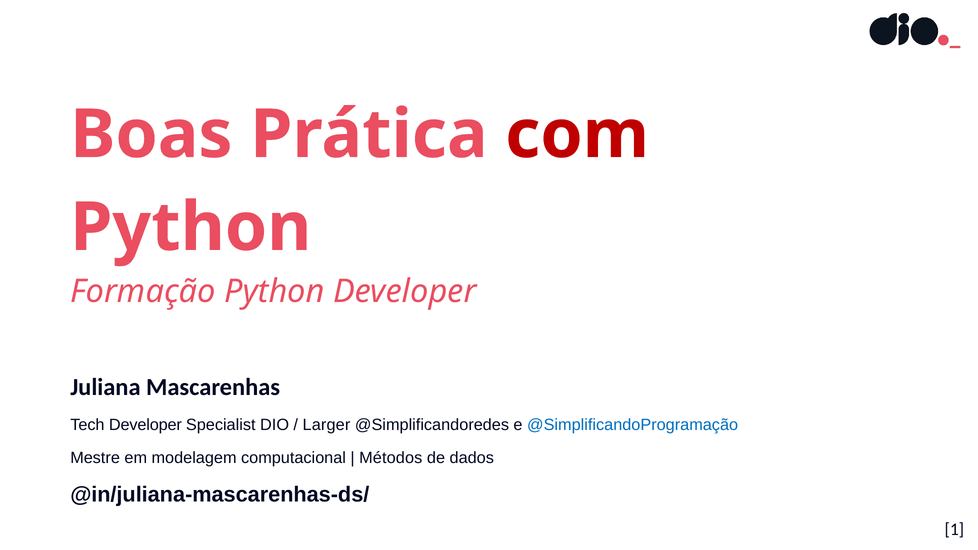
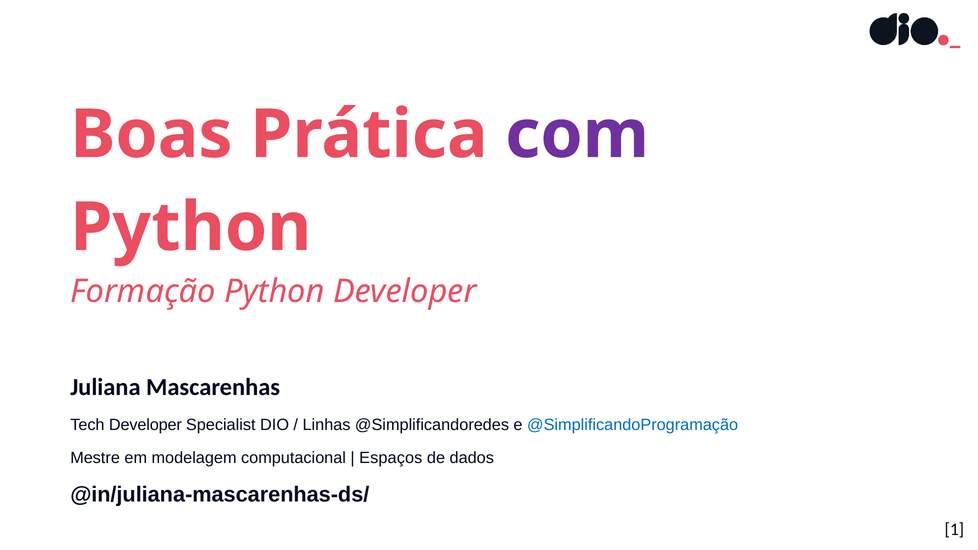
com colour: red -> purple
Larger: Larger -> Linhas
Métodos: Métodos -> Espaços
